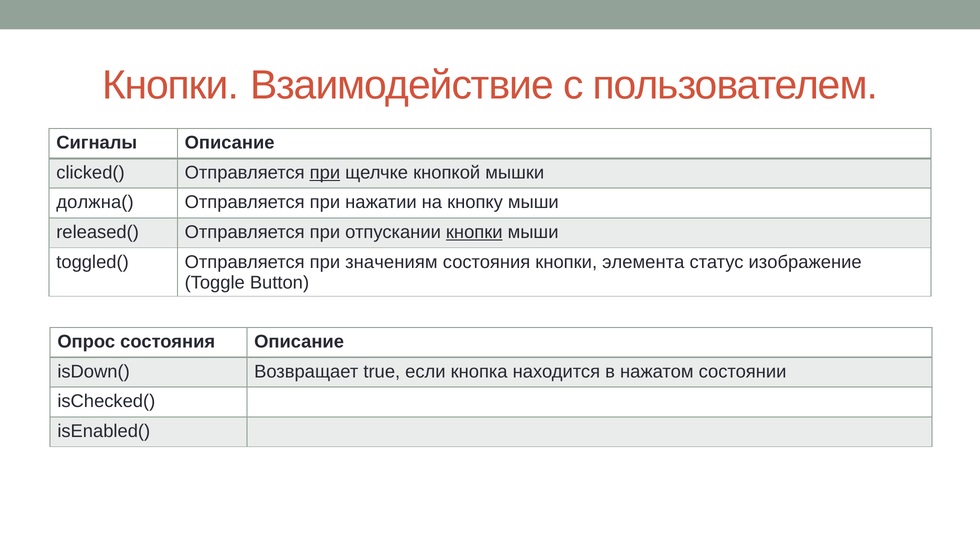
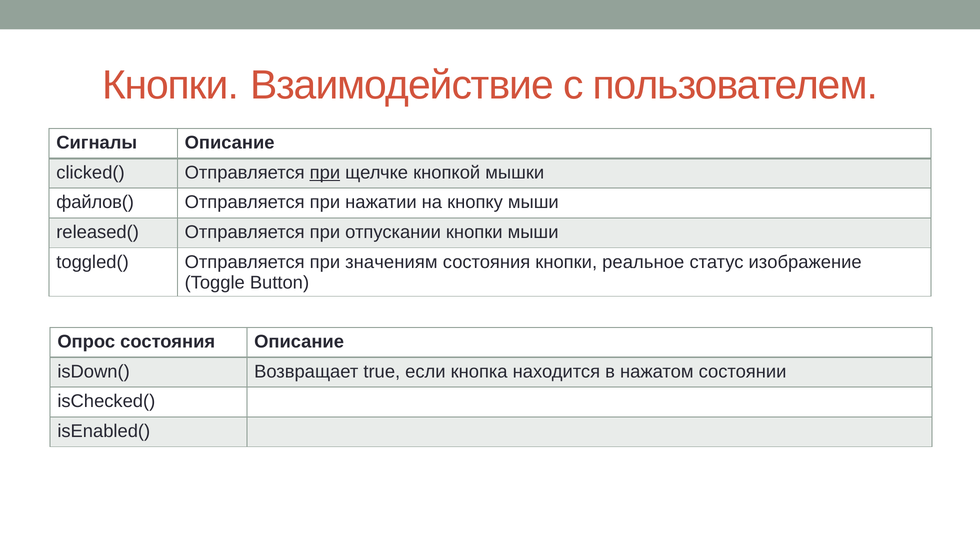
должна(: должна( -> файлов(
кнопки at (474, 232) underline: present -> none
элемента: элемента -> реальное
